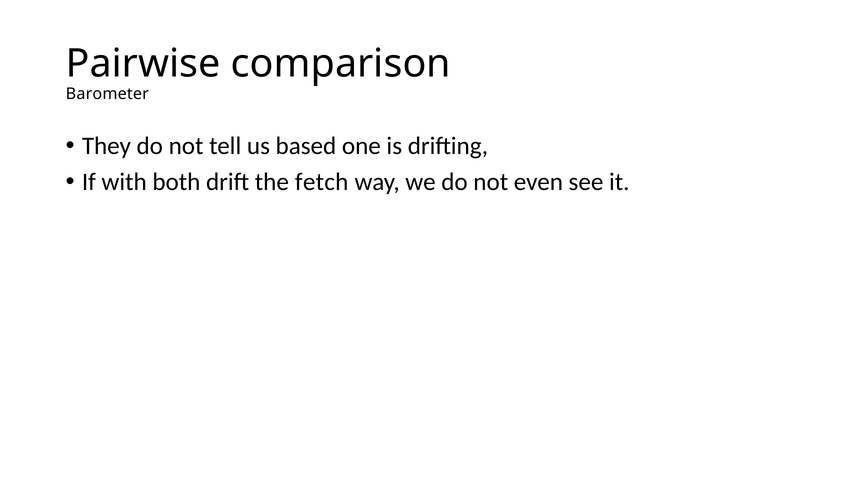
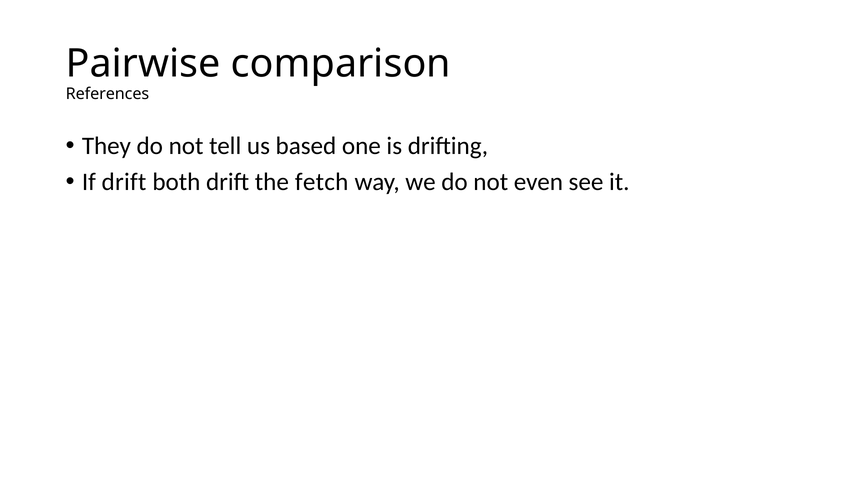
Barometer: Barometer -> References
If with: with -> drift
